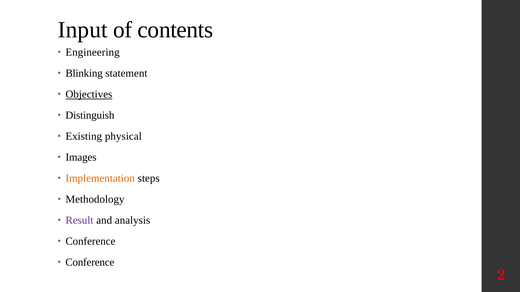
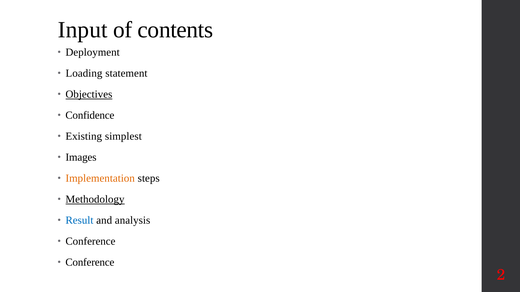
Engineering: Engineering -> Deployment
Blinking: Blinking -> Loading
Distinguish: Distinguish -> Confidence
physical: physical -> simplest
Methodology underline: none -> present
Result colour: purple -> blue
